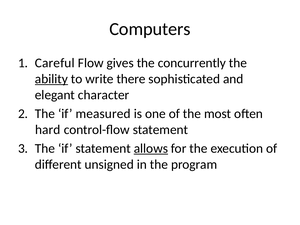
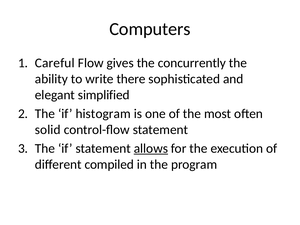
ability underline: present -> none
character: character -> simplified
measured: measured -> histogram
hard: hard -> solid
unsigned: unsigned -> compiled
